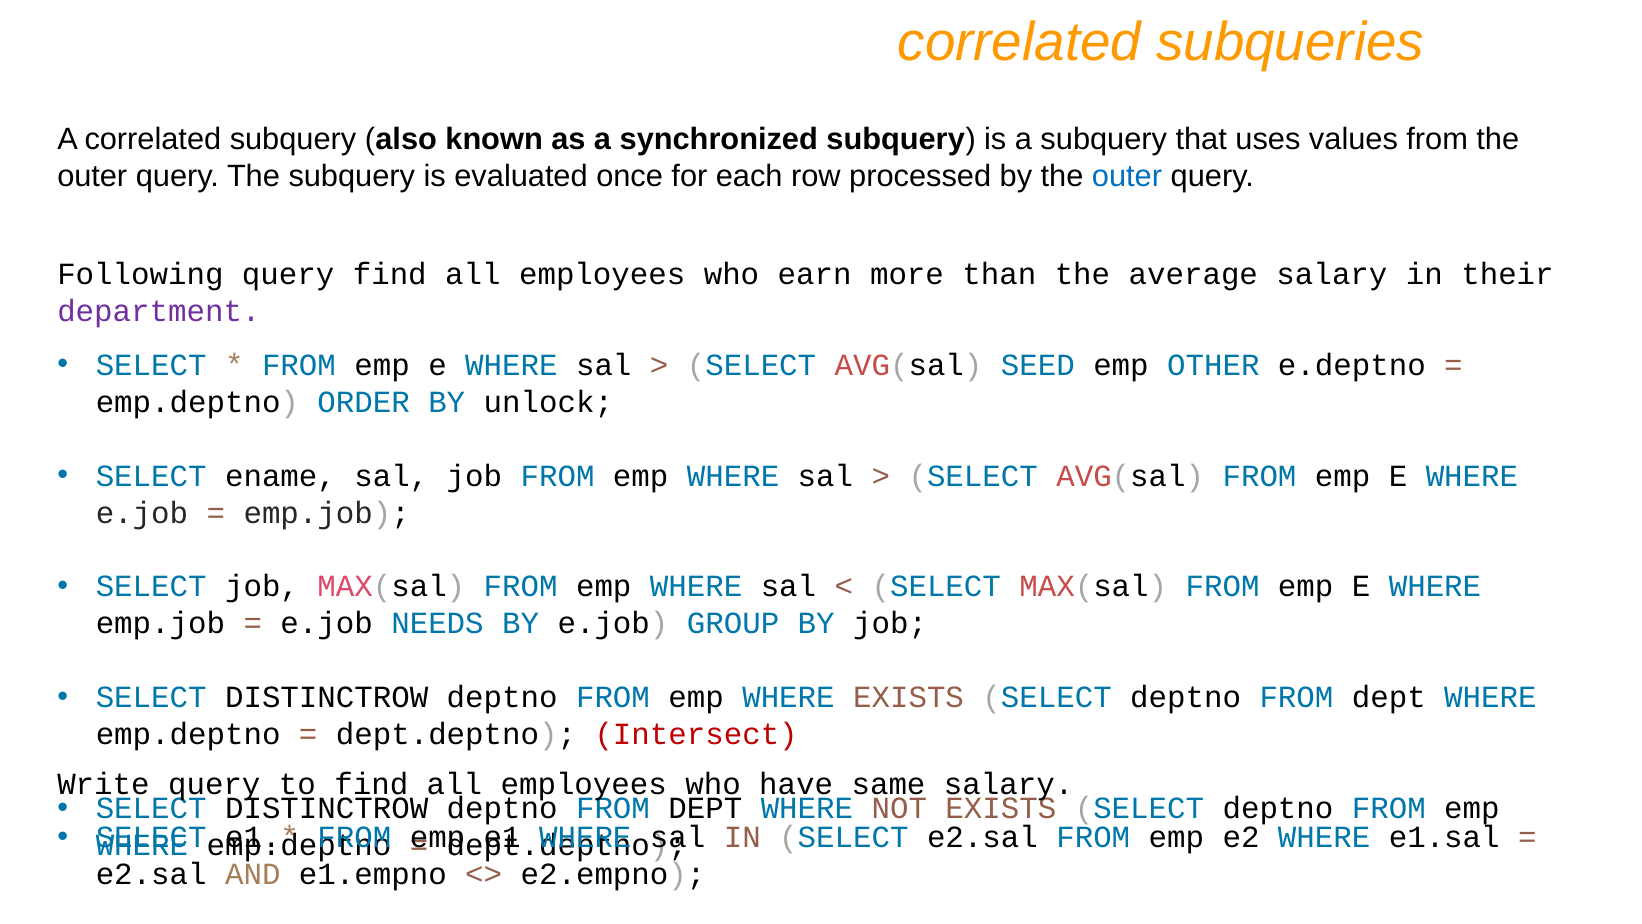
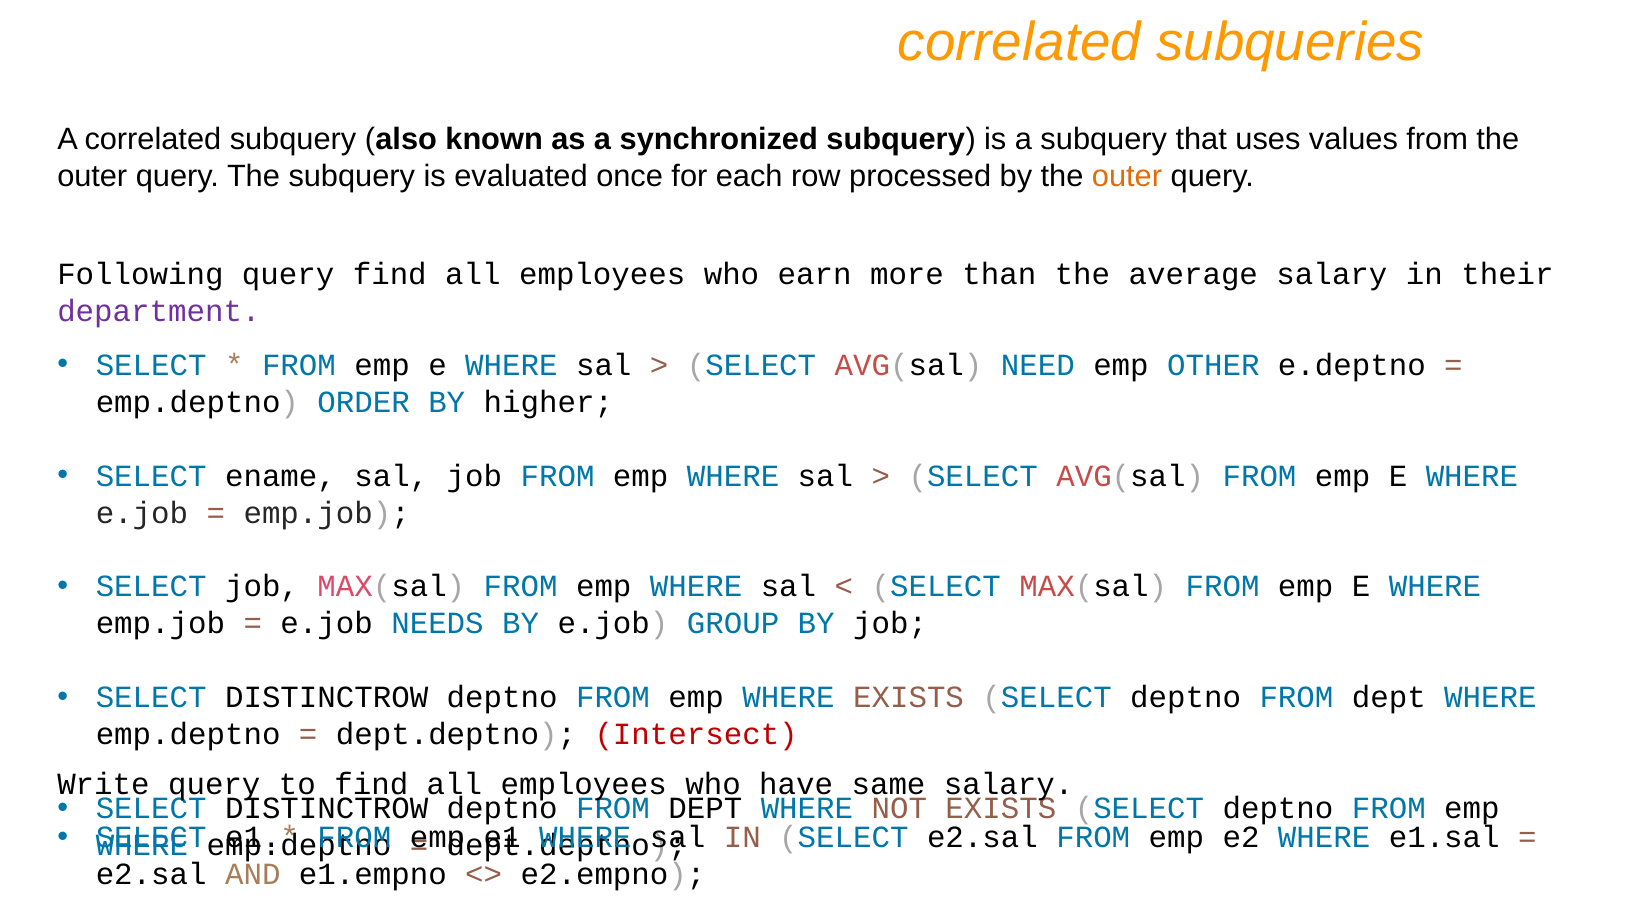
outer at (1127, 176) colour: blue -> orange
SEED: SEED -> NEED
unlock: unlock -> higher
